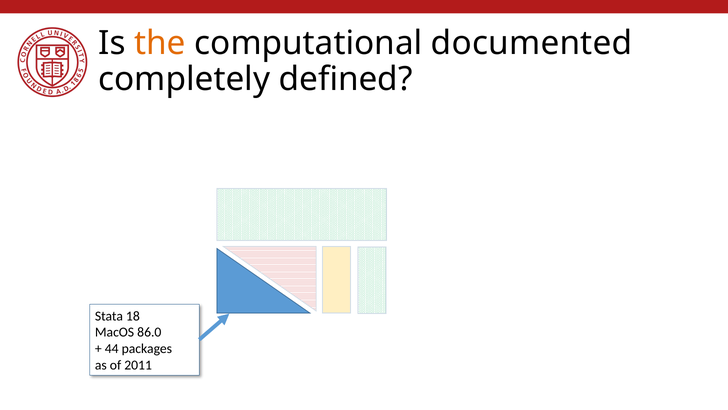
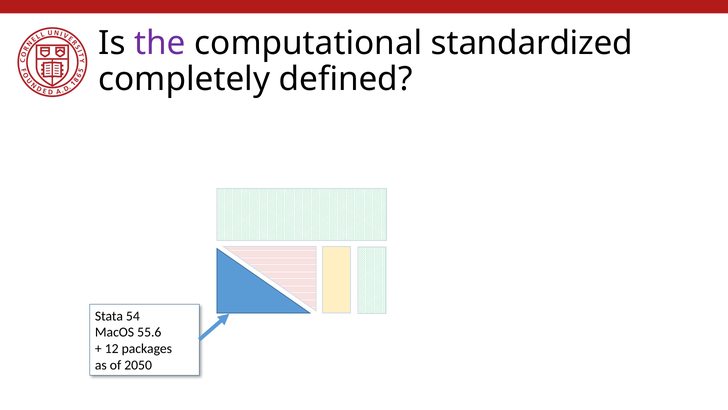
the colour: orange -> purple
documented: documented -> standardized
18: 18 -> 54
86.0: 86.0 -> 55.6
44: 44 -> 12
2011: 2011 -> 2050
